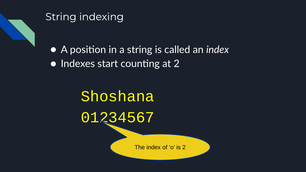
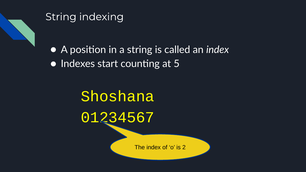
at 2: 2 -> 5
